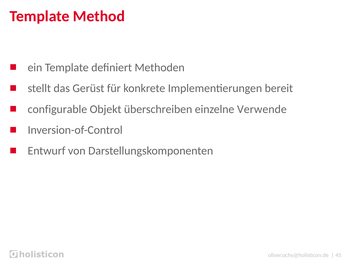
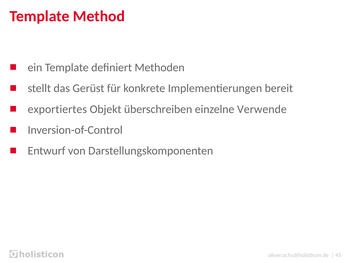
configurable: configurable -> exportiertes
